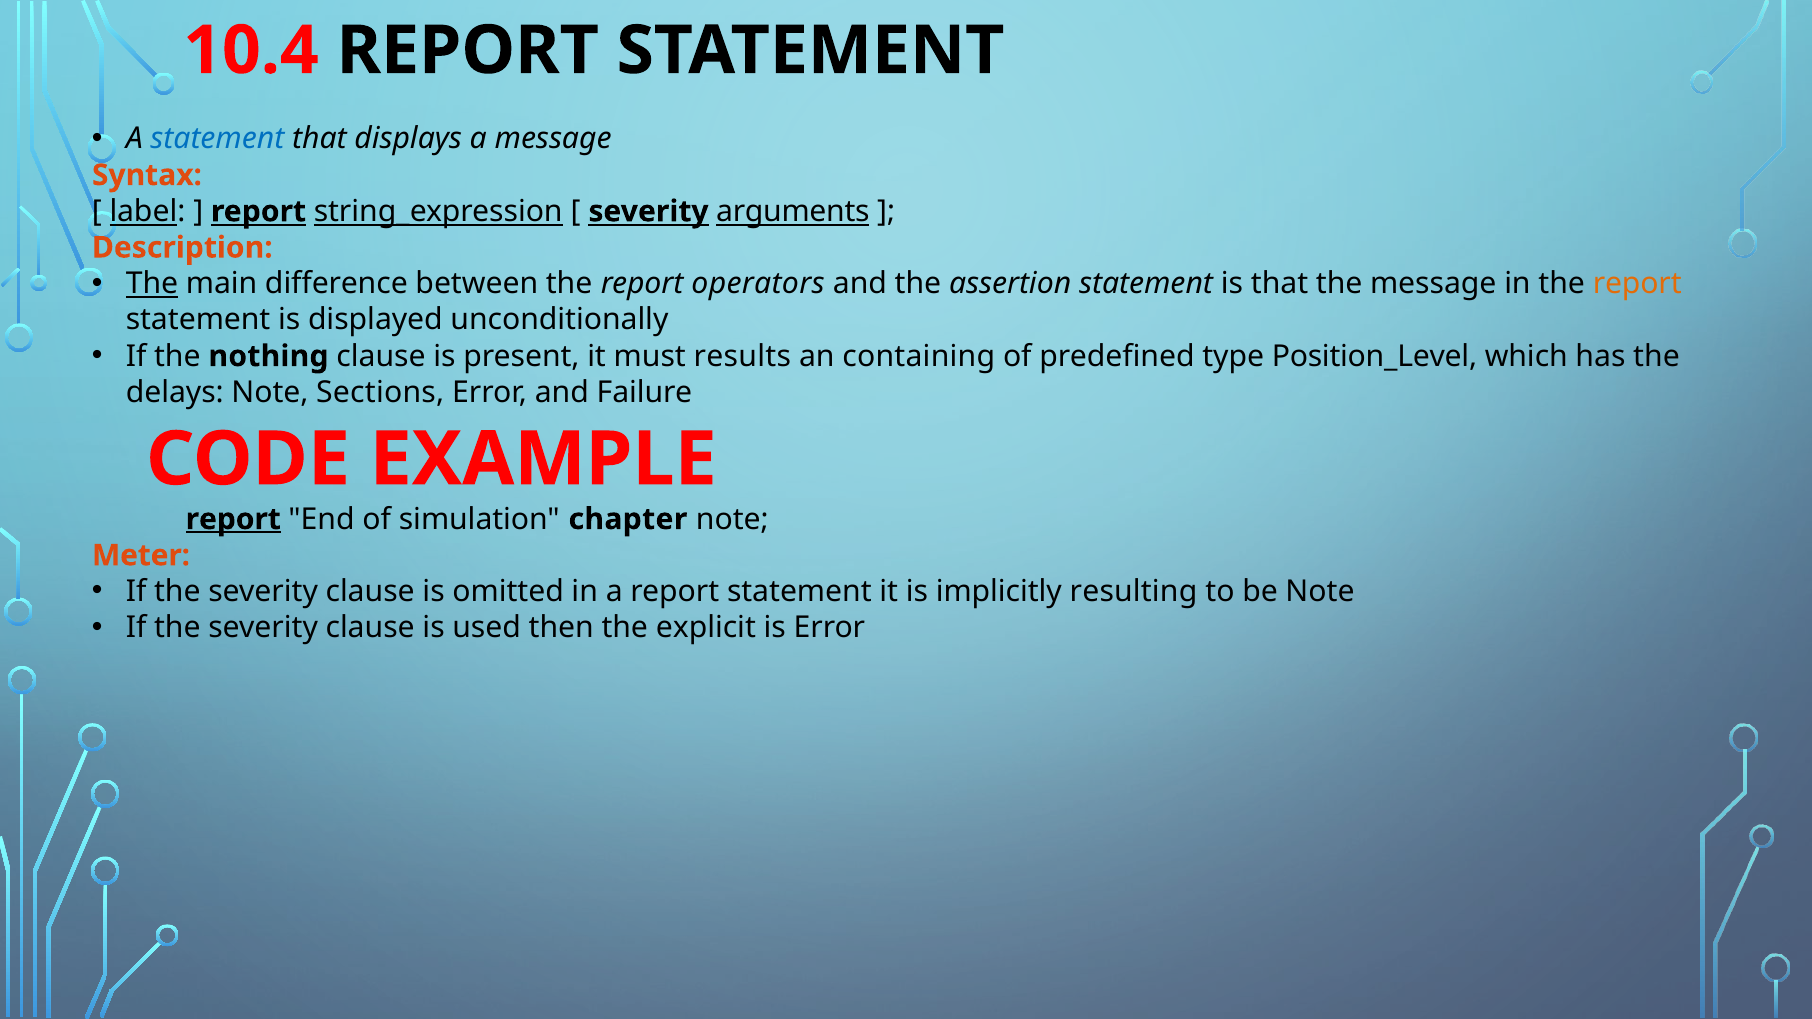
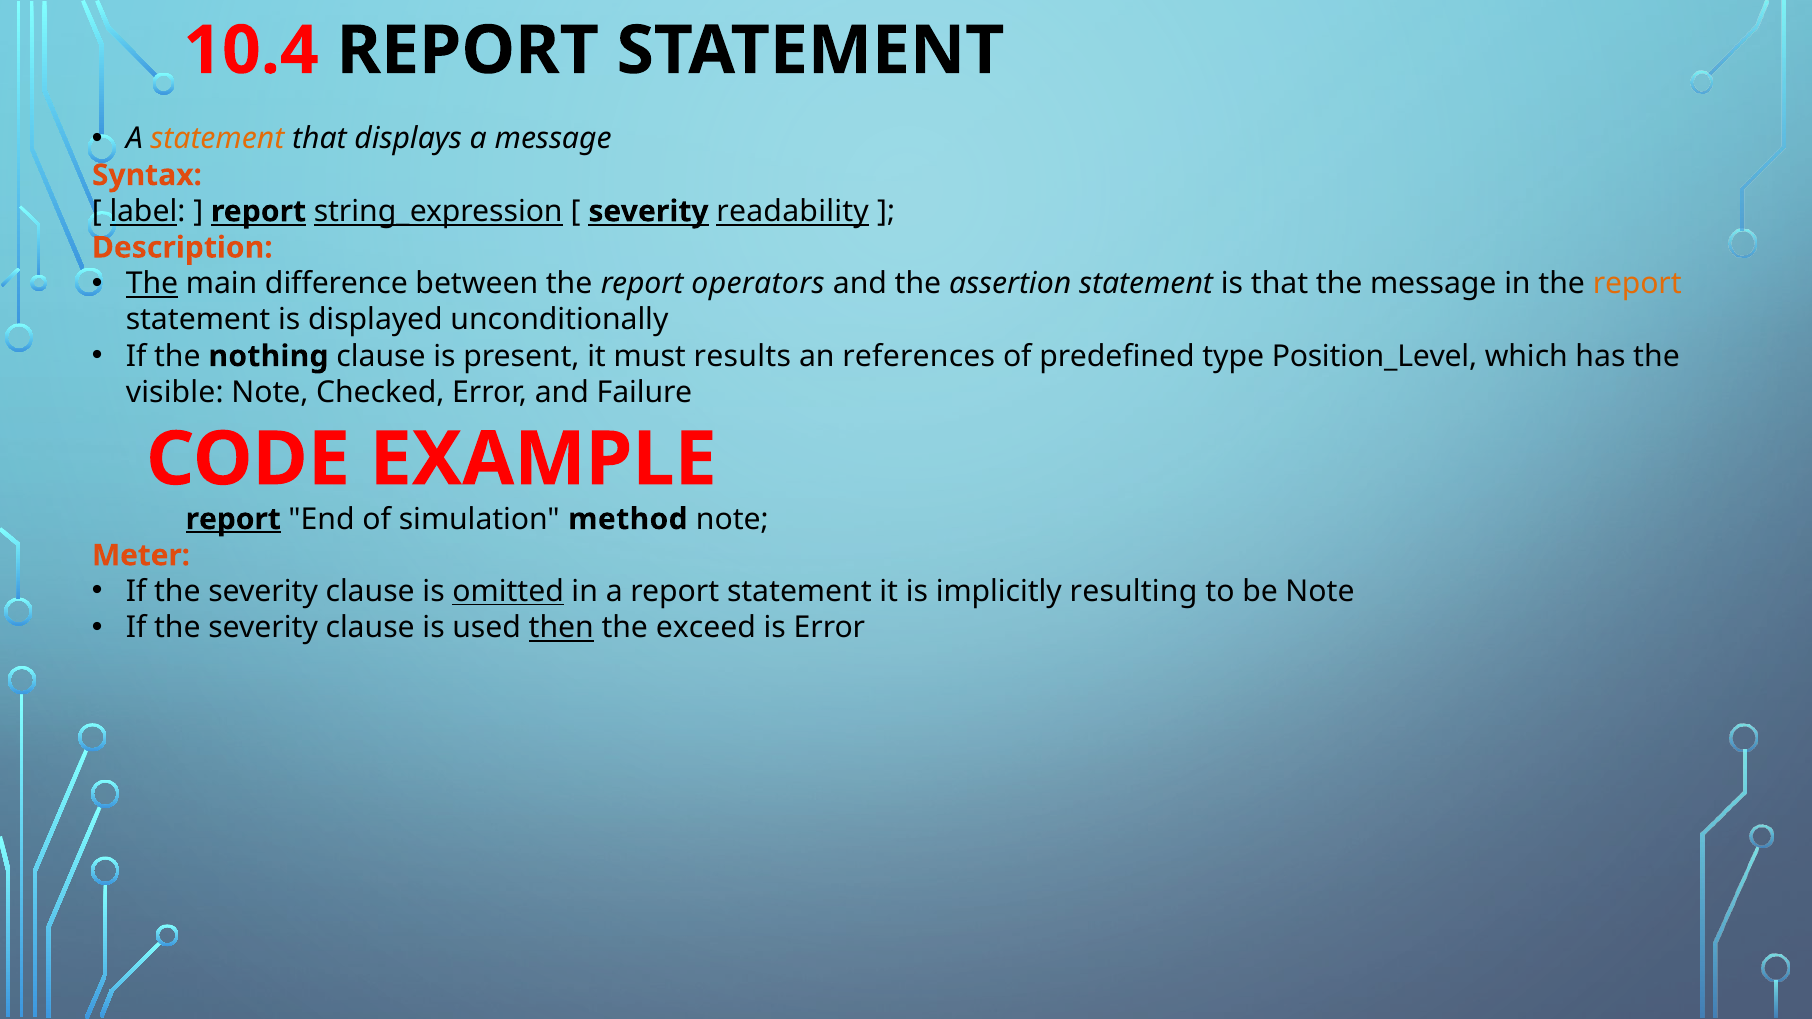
statement at (217, 139) colour: blue -> orange
arguments: arguments -> readability
containing: containing -> references
delays: delays -> visible
Sections: Sections -> Checked
chapter: chapter -> method
omitted underline: none -> present
then underline: none -> present
explicit: explicit -> exceed
